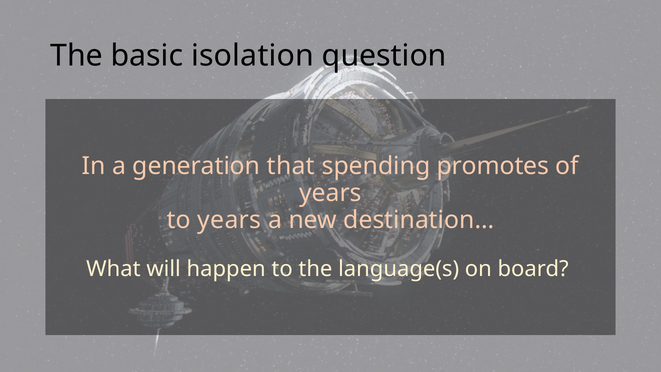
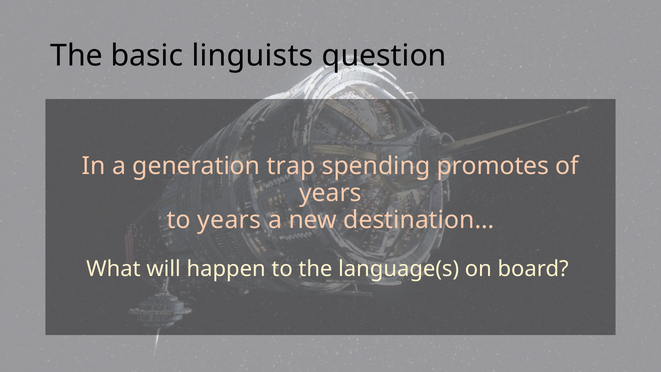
isolation: isolation -> linguists
that: that -> trap
